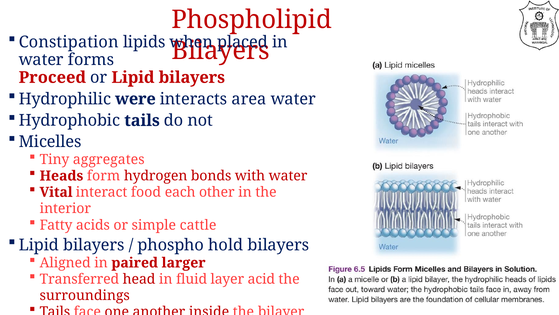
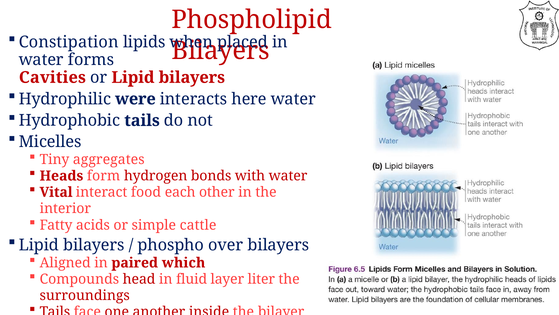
Proceed: Proceed -> Cavities
area: area -> here
hold: hold -> over
larger: larger -> which
Transferred: Transferred -> Compounds
acid: acid -> liter
